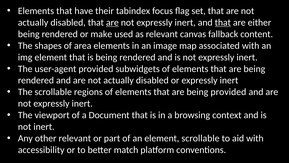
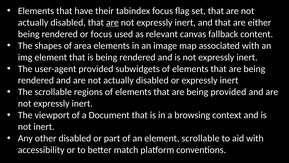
that at (223, 22) underline: present -> none
or make: make -> focus
other relevant: relevant -> disabled
